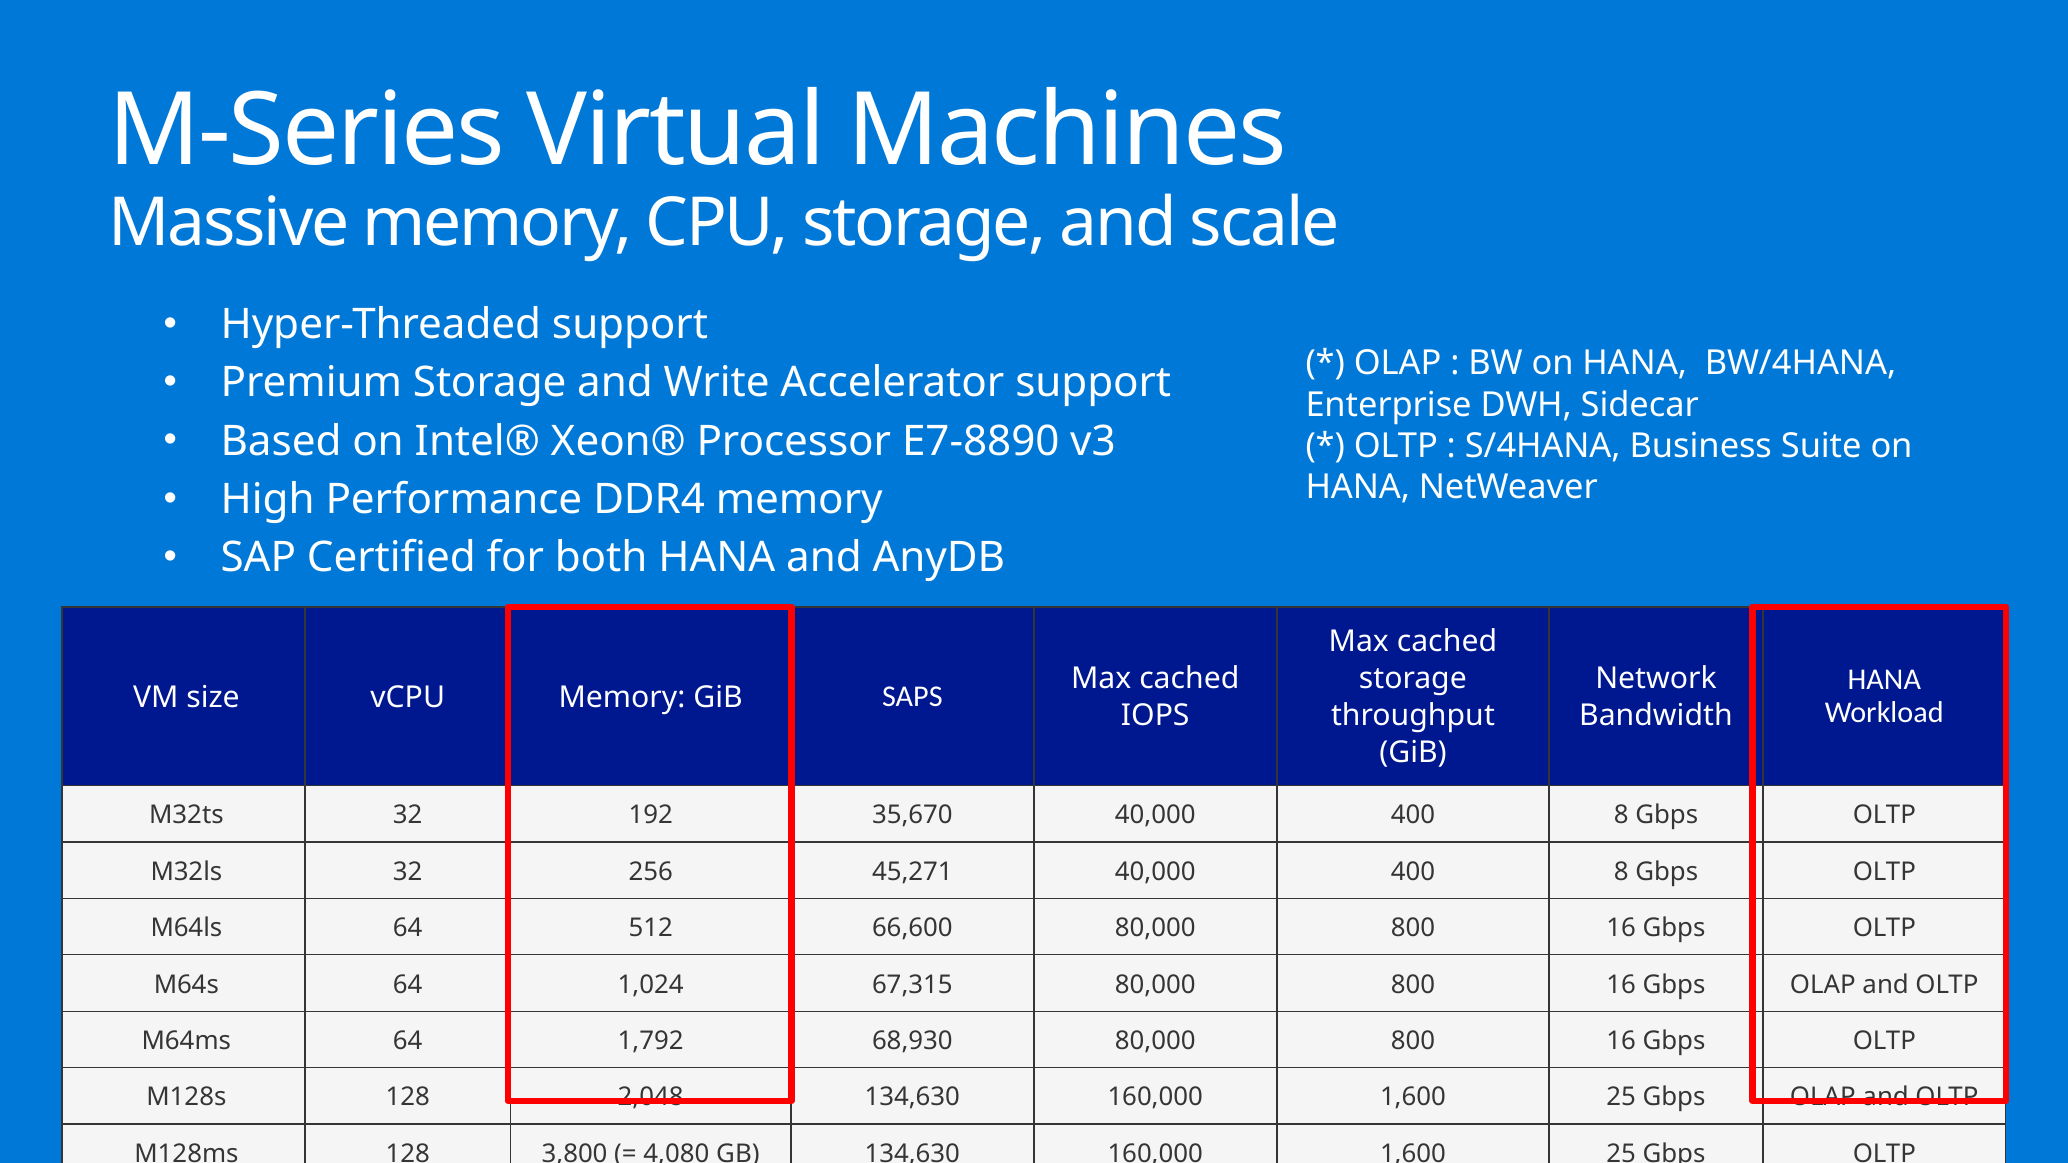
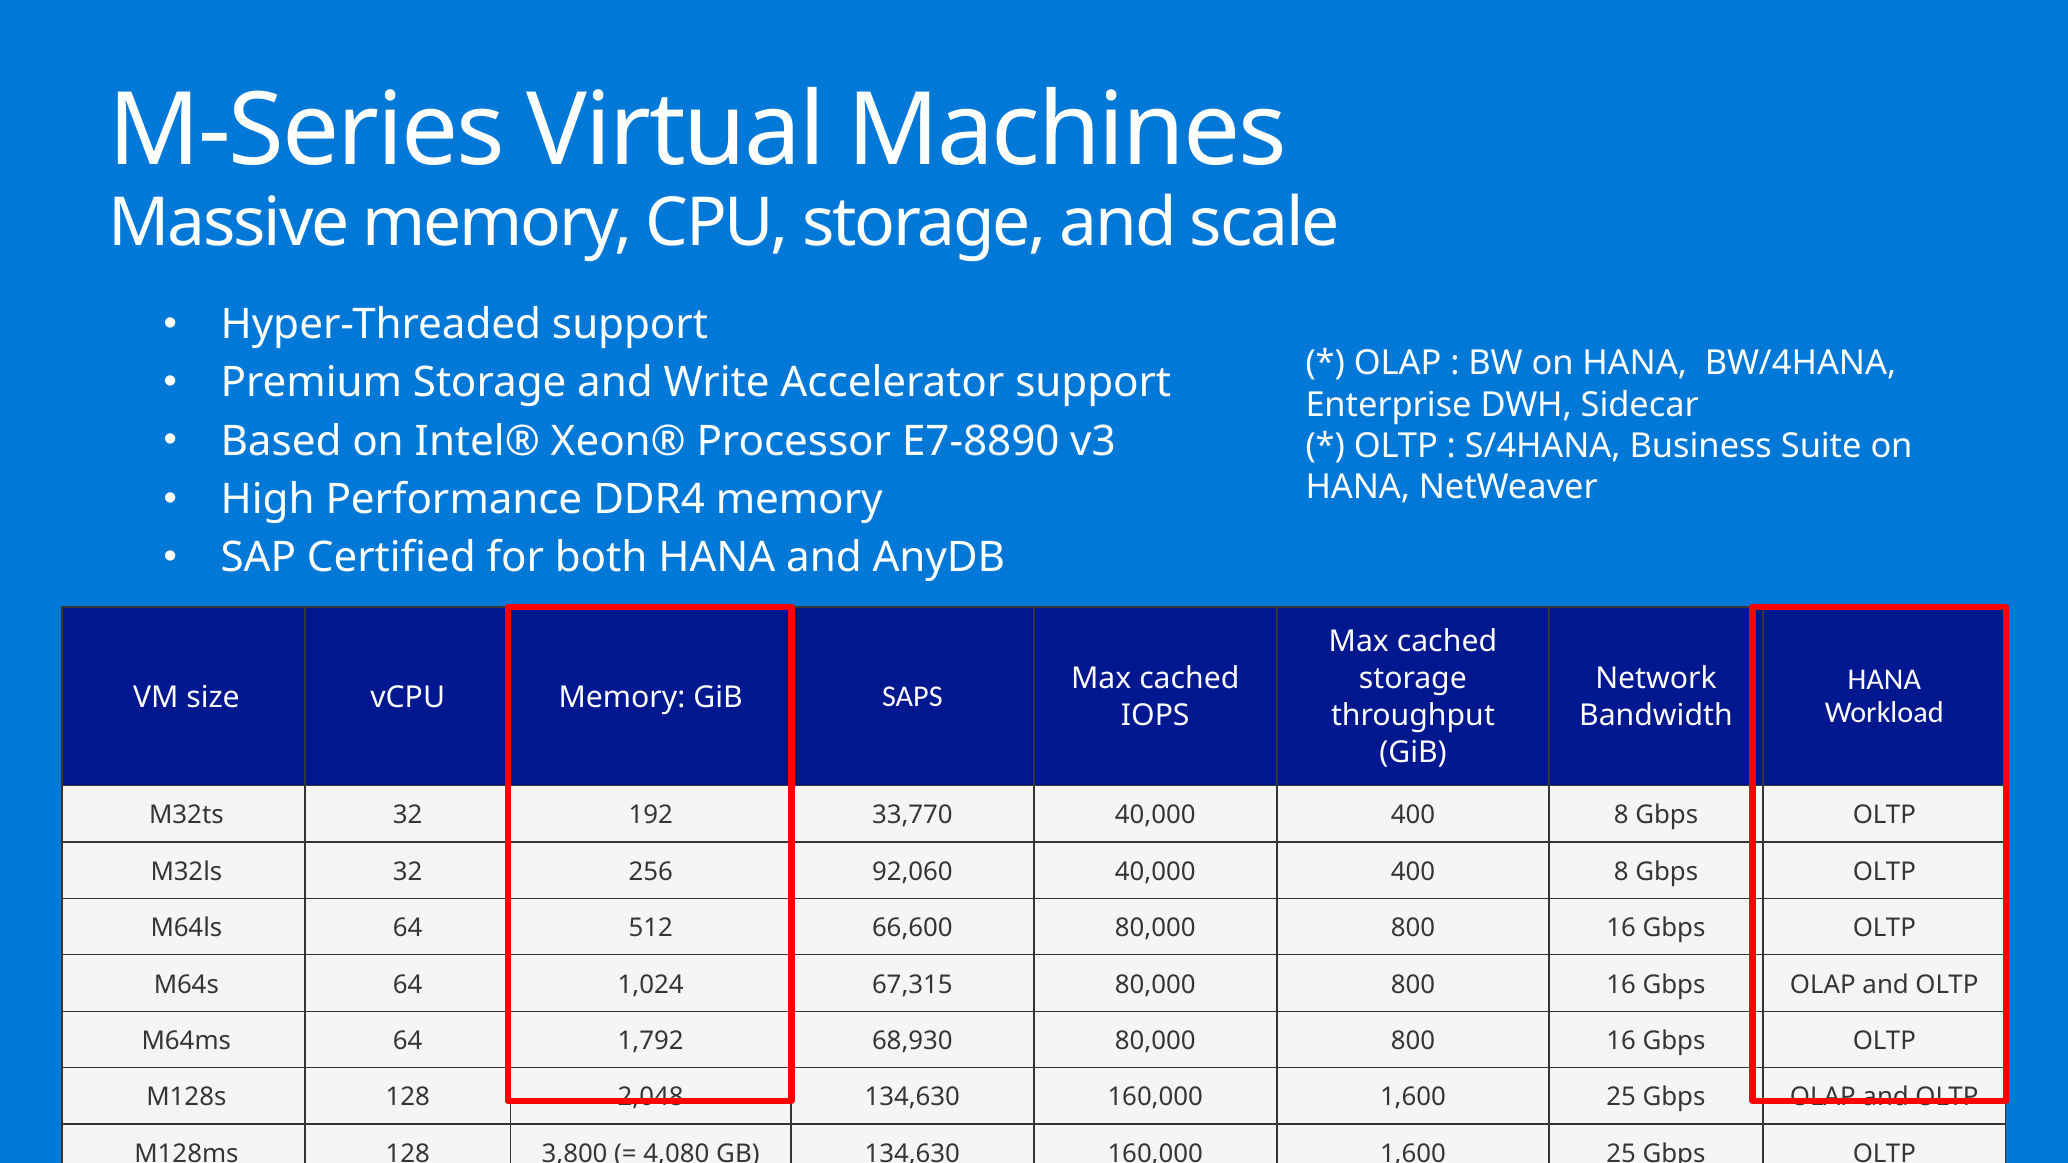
35,670: 35,670 -> 33,770
45,271: 45,271 -> 92,060
